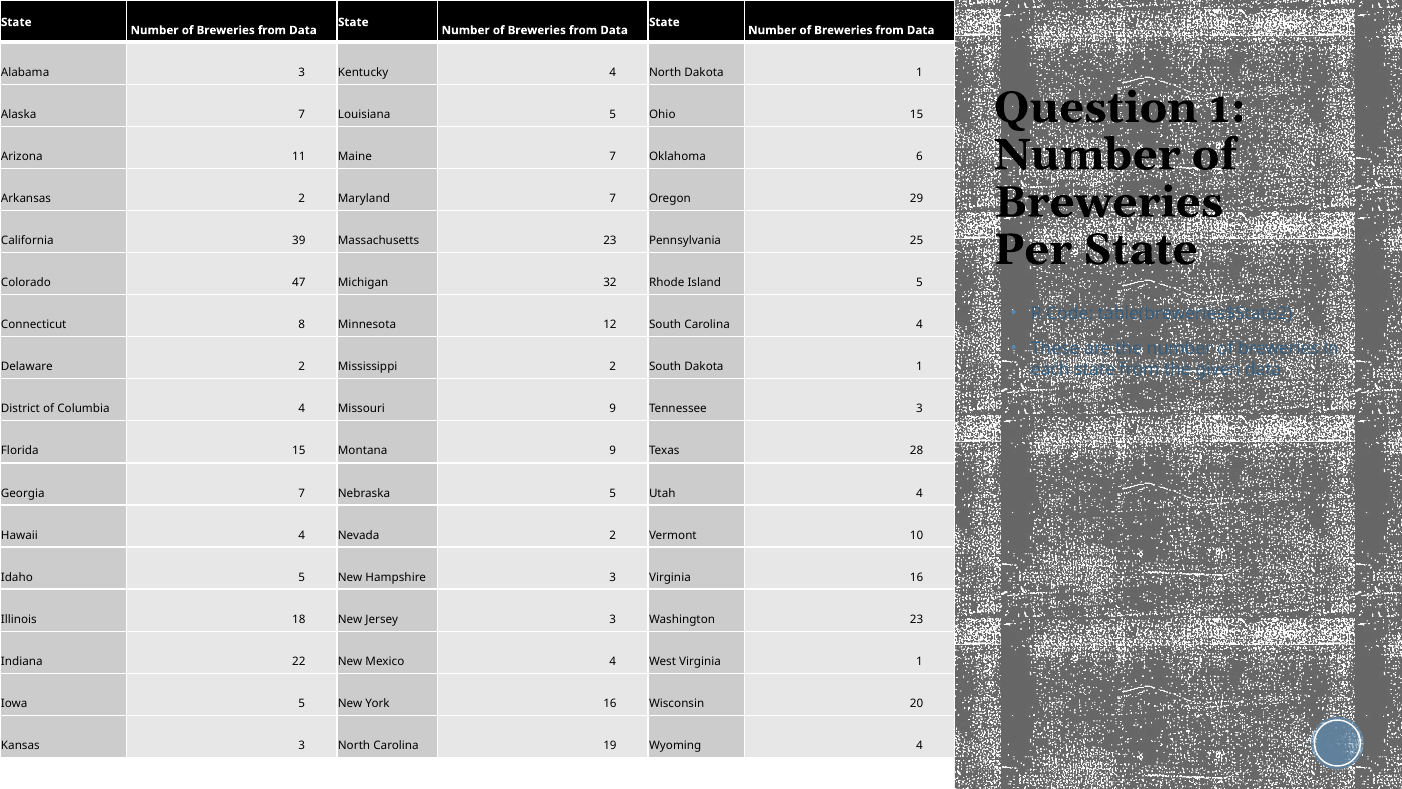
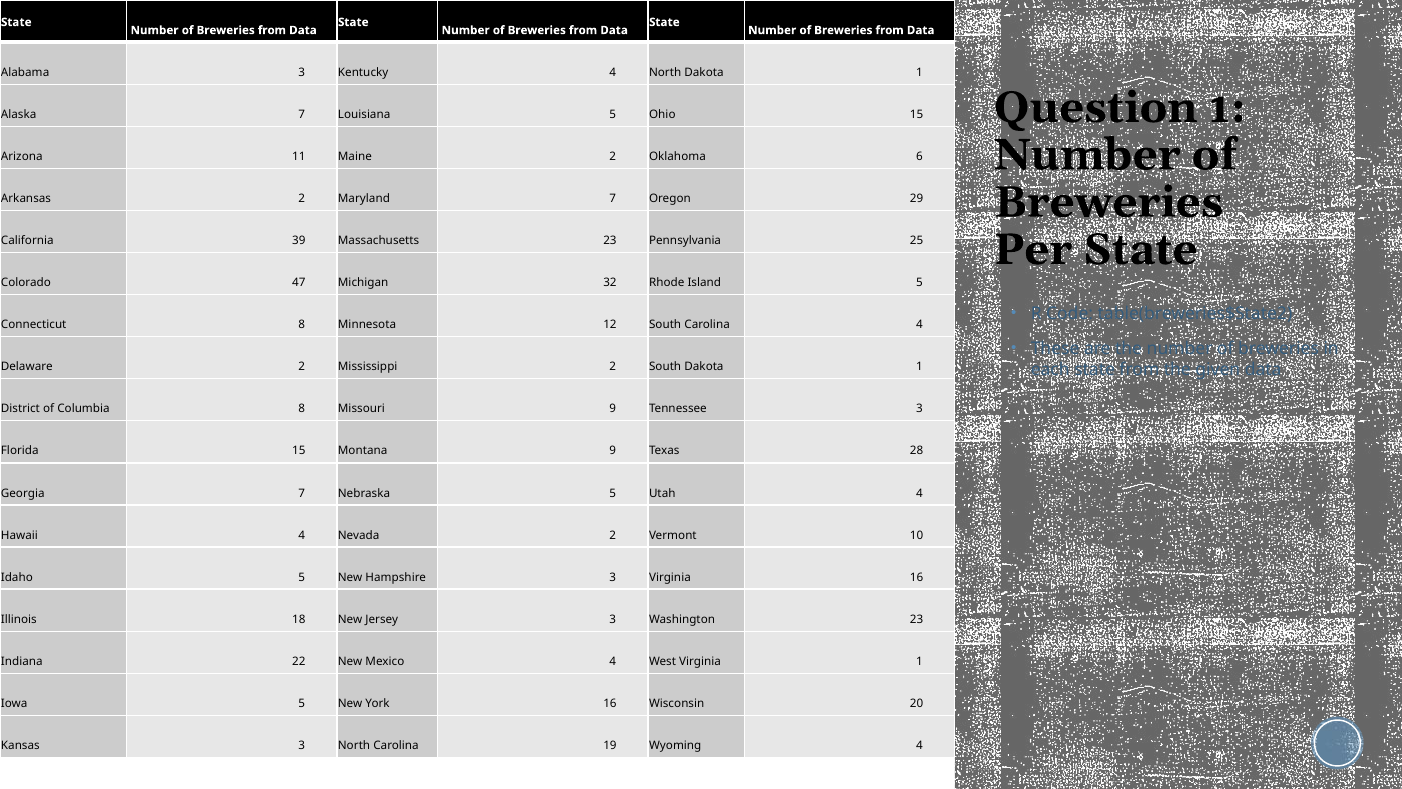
Maine 7: 7 -> 2
Columbia 4: 4 -> 8
